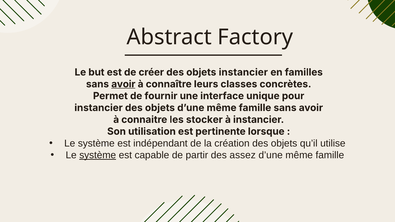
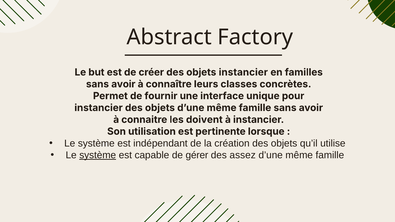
avoir at (123, 84) underline: present -> none
stocker: stocker -> doivent
partir: partir -> gérer
